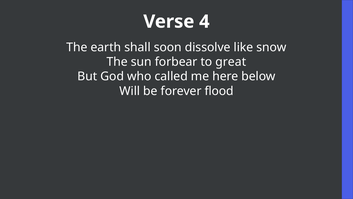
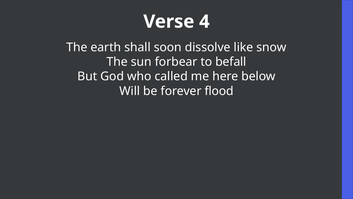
great: great -> befall
